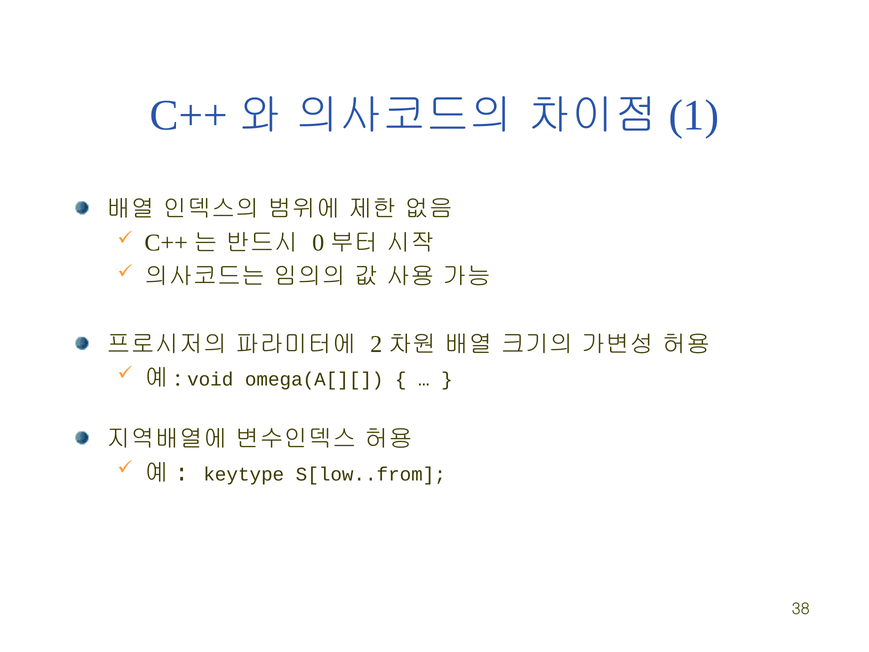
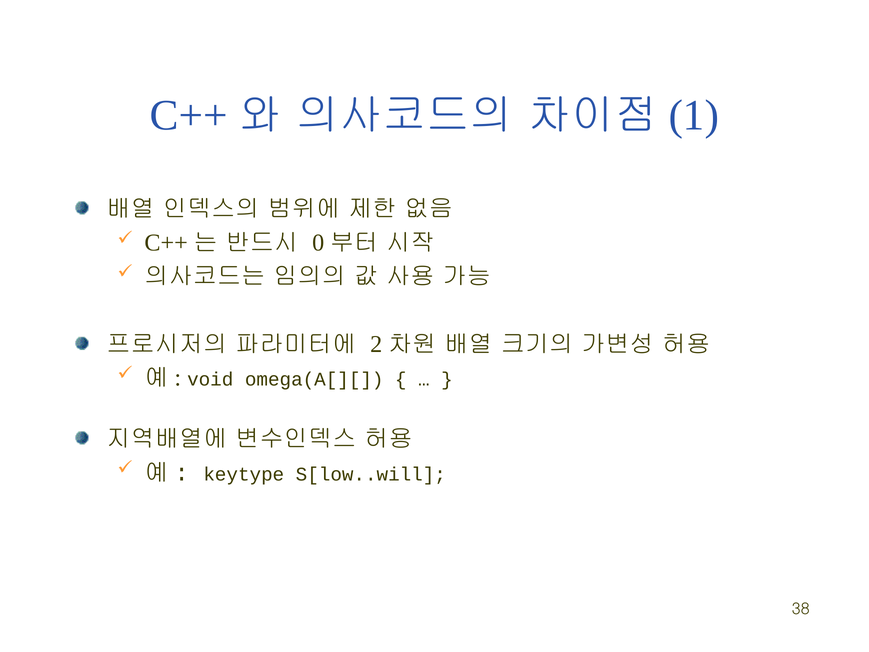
S[low..from: S[low..from -> S[low..will
